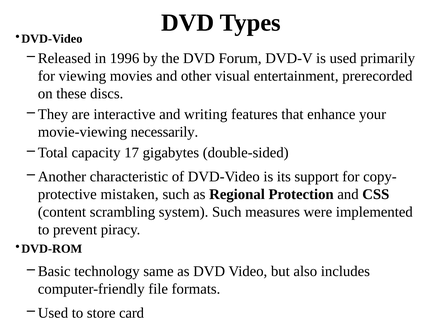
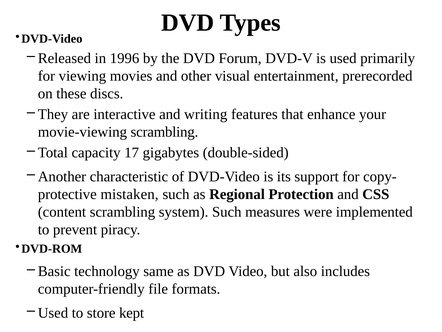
movie-viewing necessarily: necessarily -> scrambling
card: card -> kept
